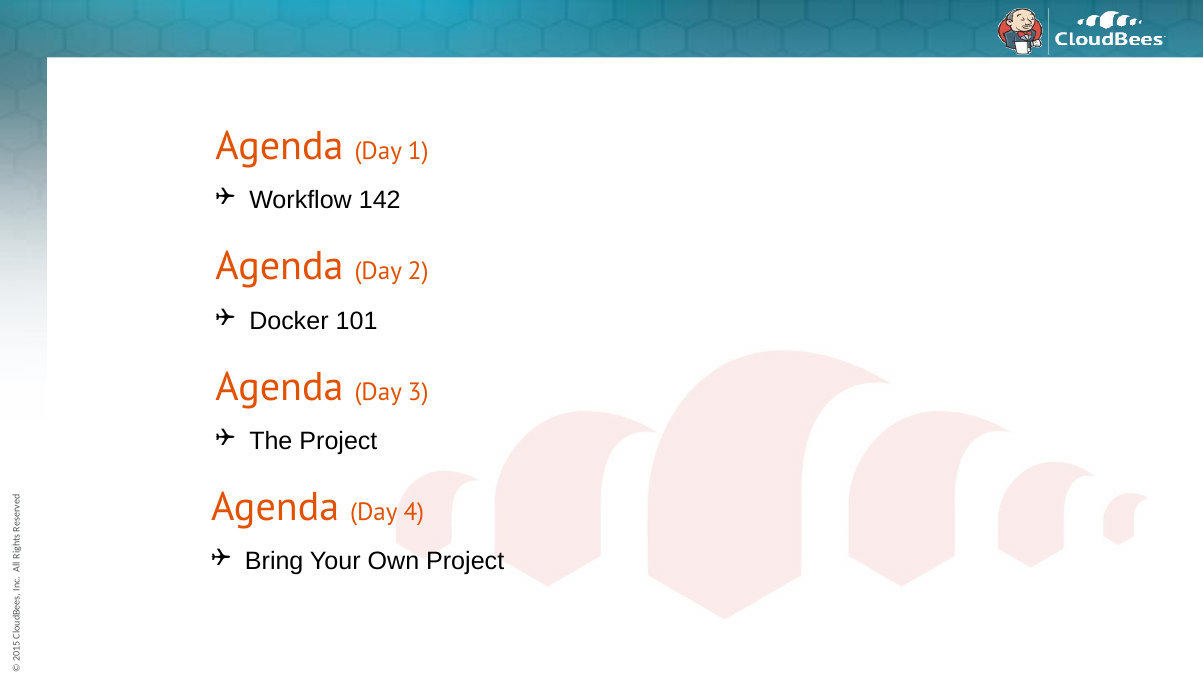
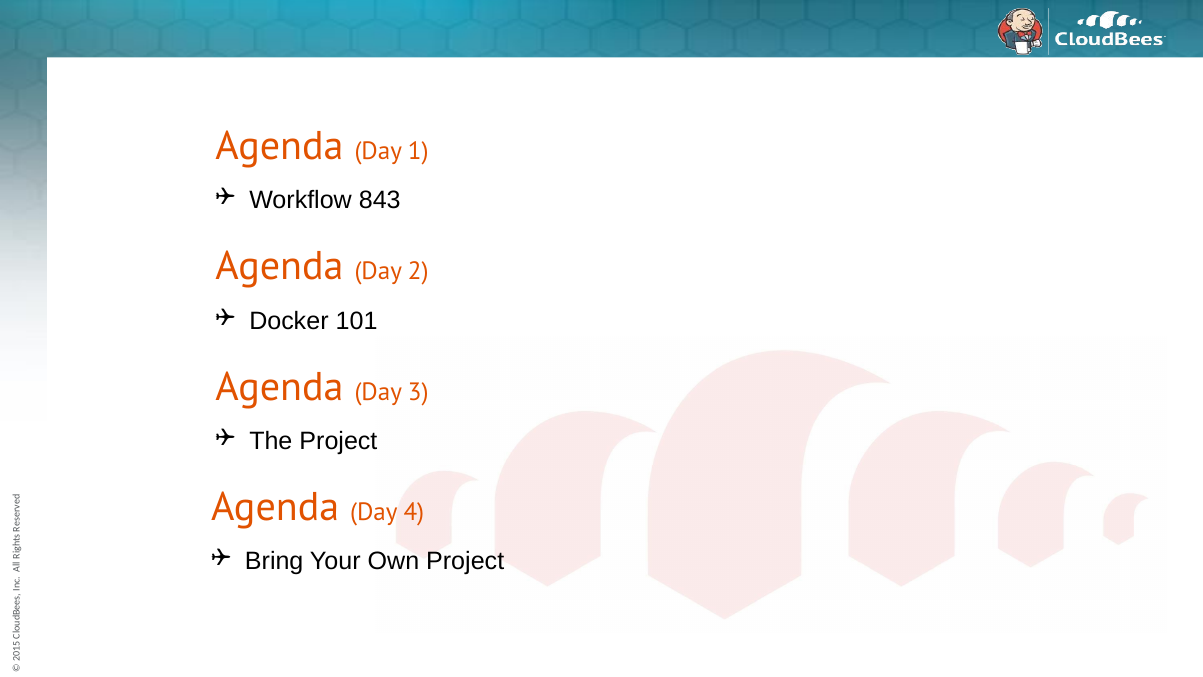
142: 142 -> 843
